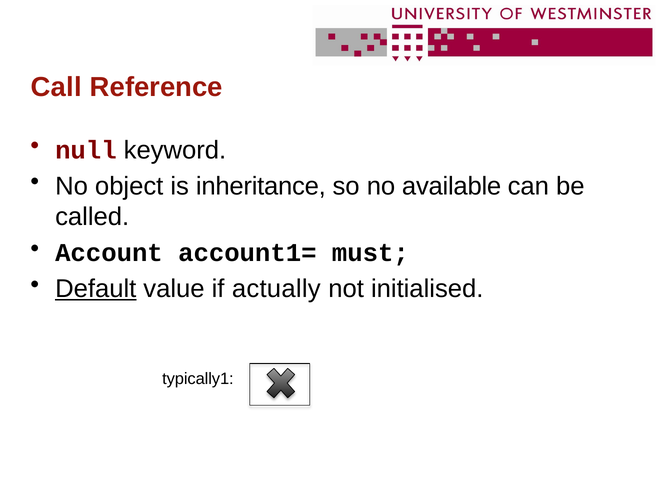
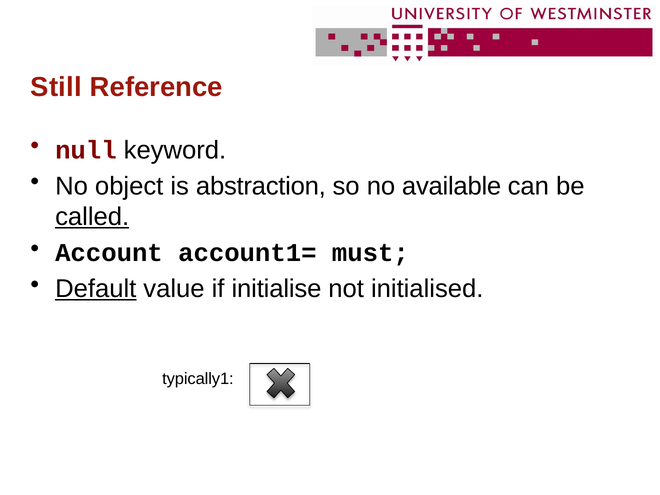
Call: Call -> Still
inheritance: inheritance -> abstraction
called underline: none -> present
actually: actually -> initialise
